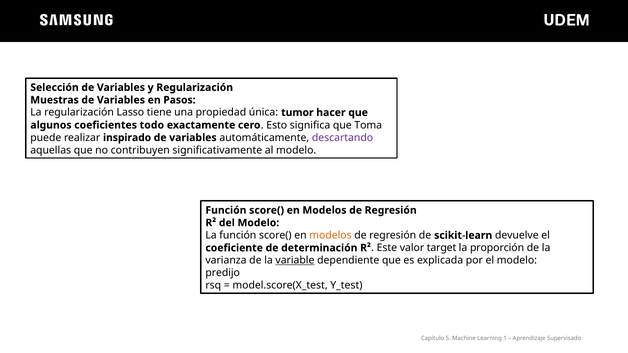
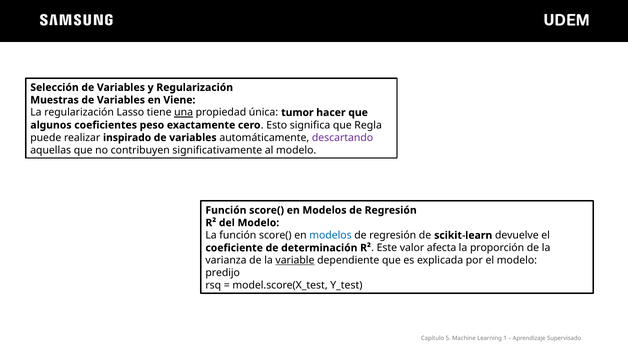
Pasos: Pasos -> Viene
una underline: none -> present
todo: todo -> peso
Toma: Toma -> Regla
modelos at (330, 235) colour: orange -> blue
target: target -> afecta
